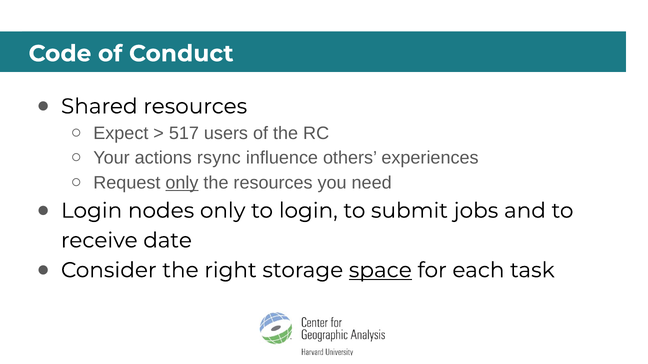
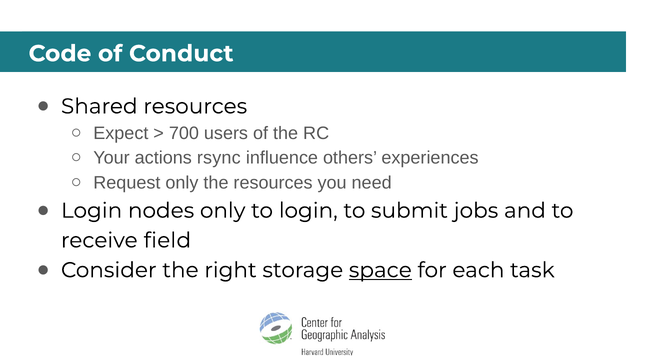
517: 517 -> 700
only at (182, 183) underline: present -> none
date: date -> field
